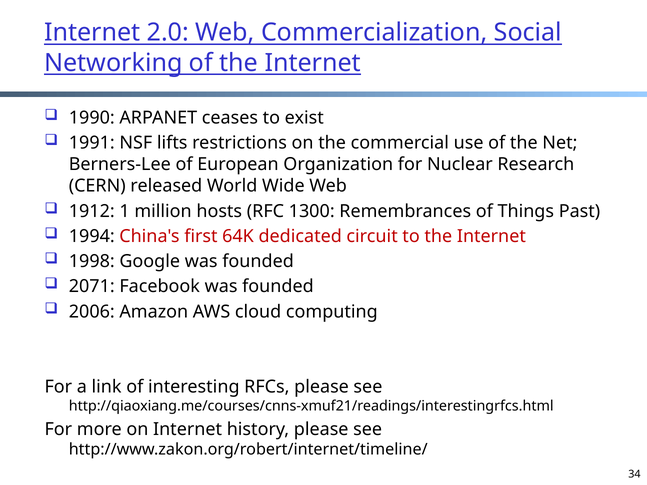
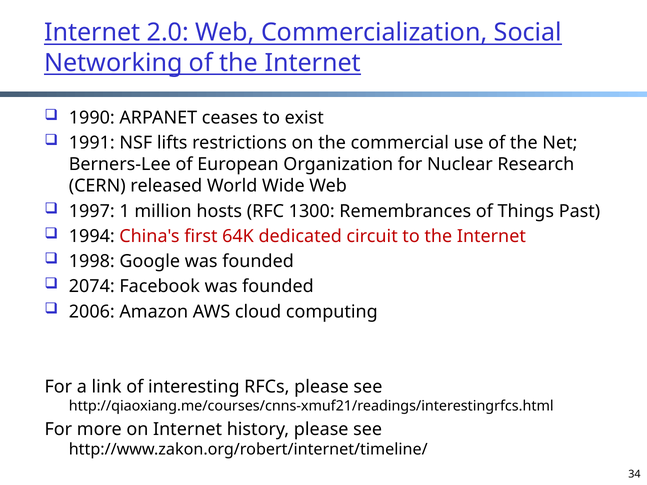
1912: 1912 -> 1997
2071: 2071 -> 2074
